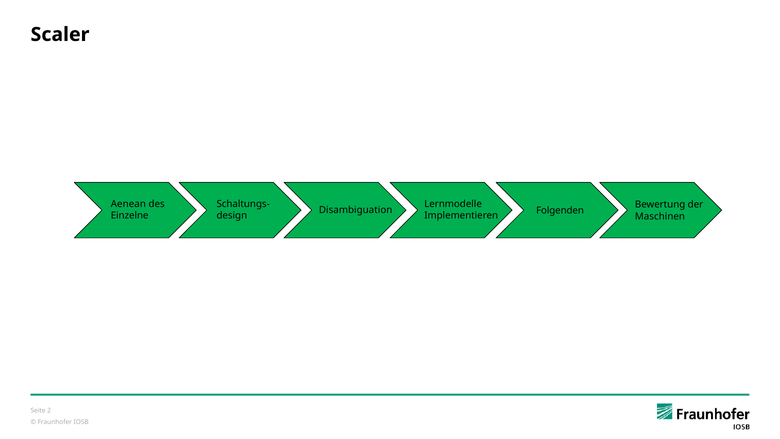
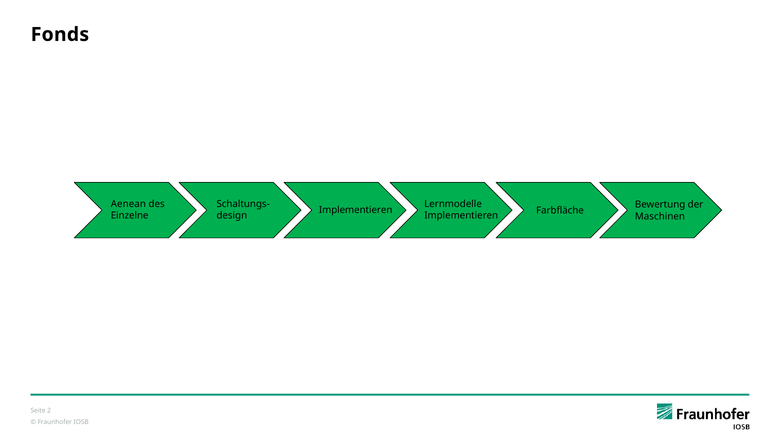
Scaler: Scaler -> Fonds
Disambiguation at (356, 210): Disambiguation -> Implementieren
Folgenden: Folgenden -> Farbfläche
